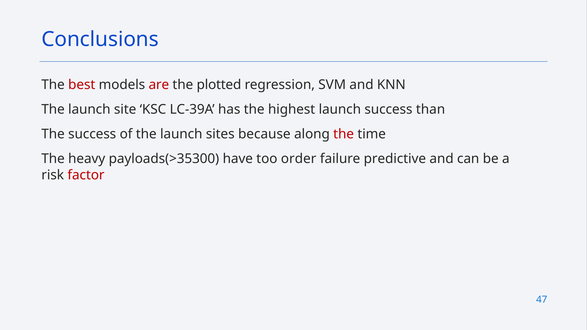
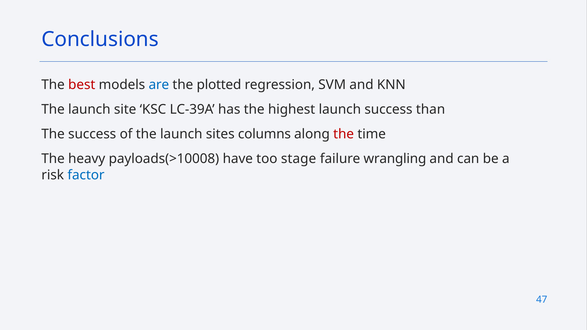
are colour: red -> blue
because: because -> columns
payloads(>35300: payloads(>35300 -> payloads(>10008
order: order -> stage
predictive: predictive -> wrangling
factor colour: red -> blue
